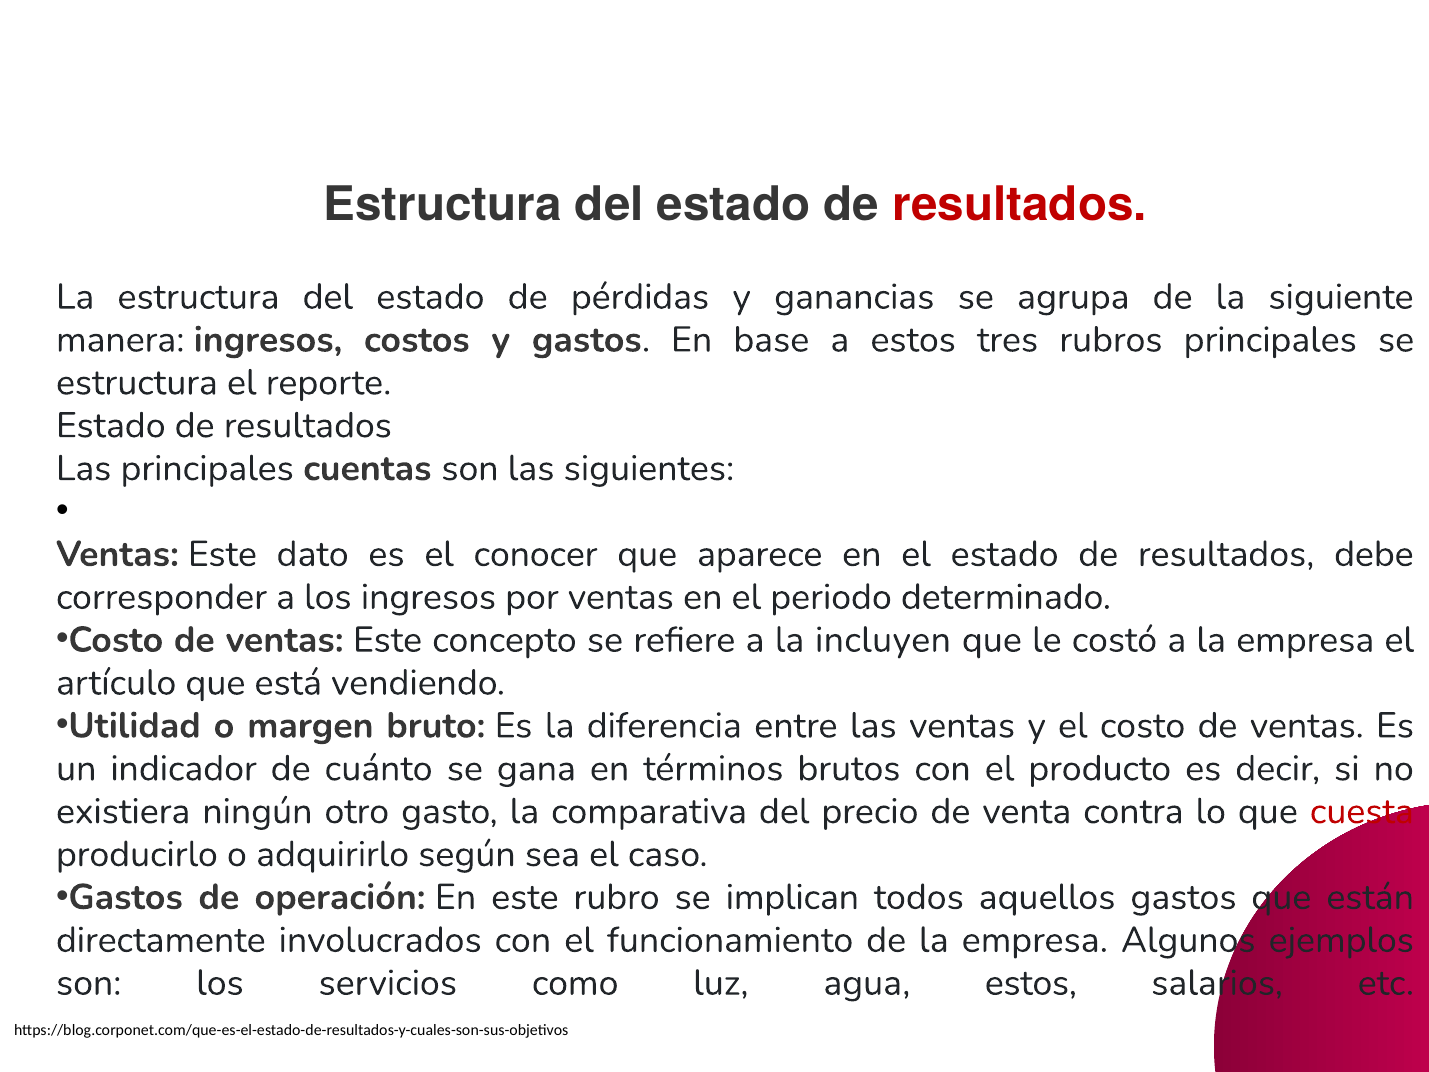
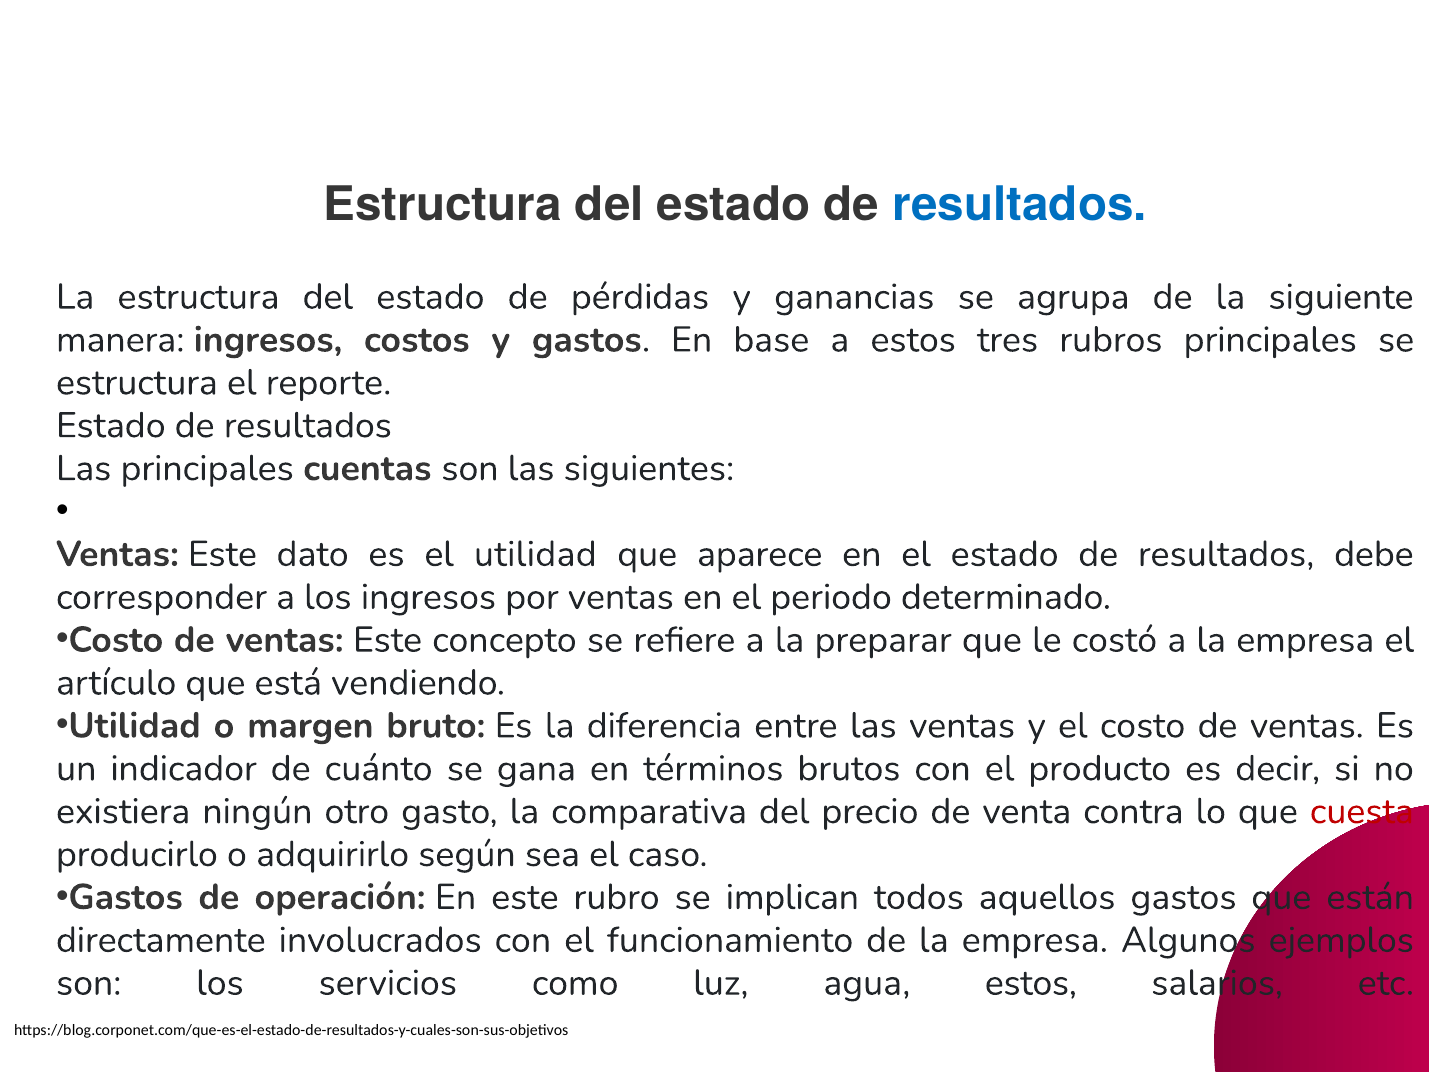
resultados at (1020, 205) colour: red -> blue
el conocer: conocer -> utilidad
incluyen: incluyen -> preparar
